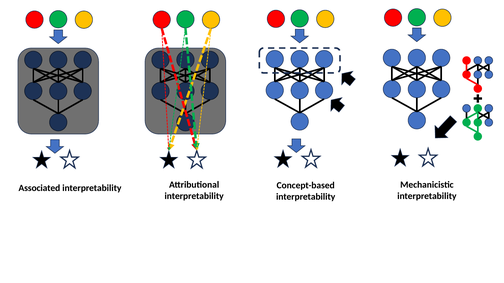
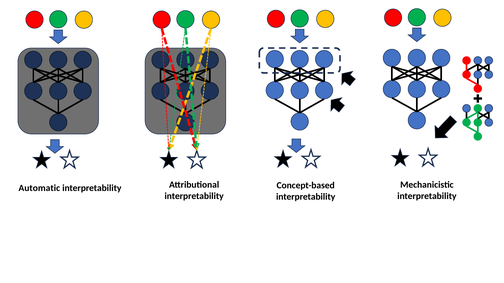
Associated: Associated -> Automatic
